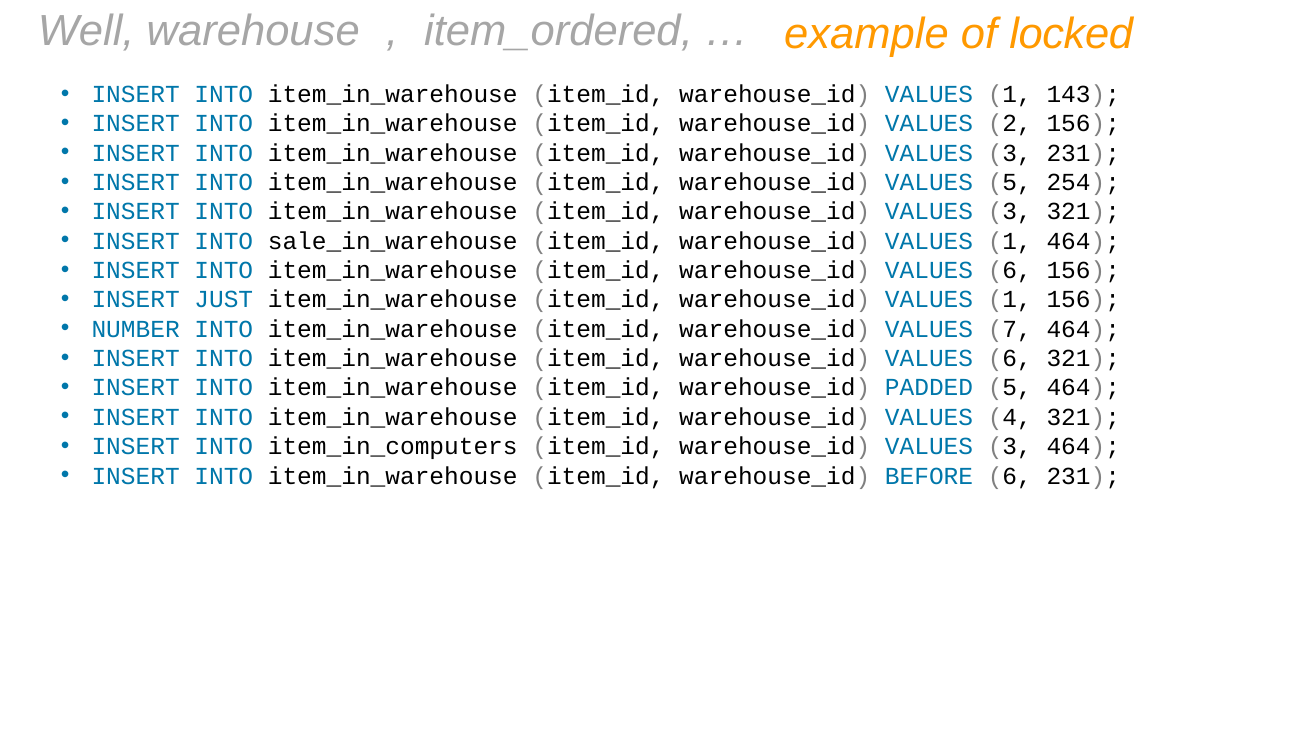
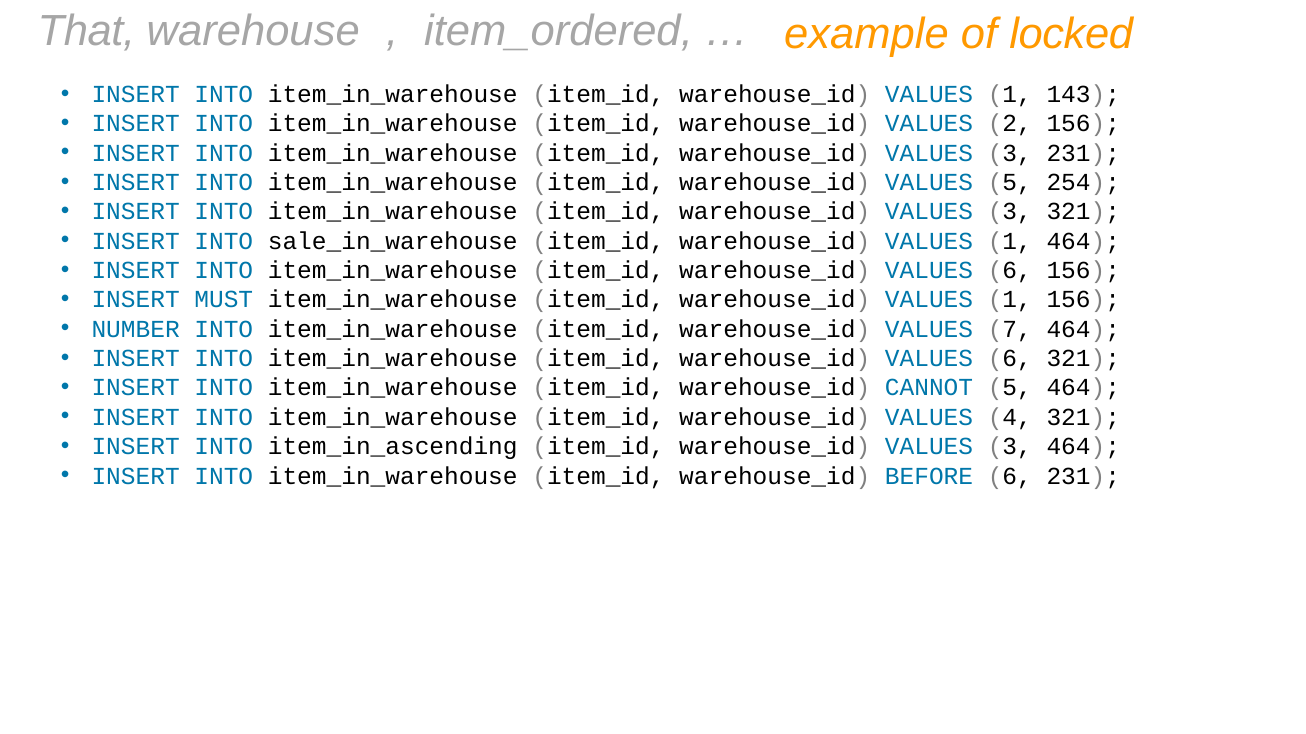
Well: Well -> That
JUST: JUST -> MUST
PADDED: PADDED -> CANNOT
item_in_computers: item_in_computers -> item_in_ascending
